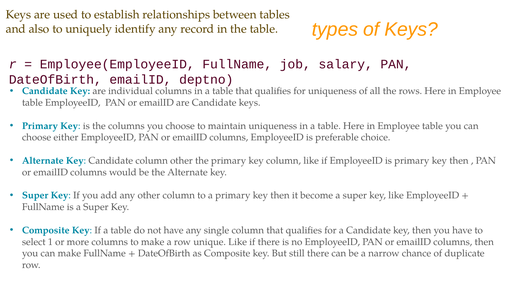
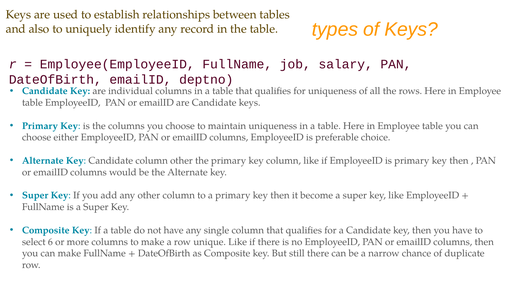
1: 1 -> 6
